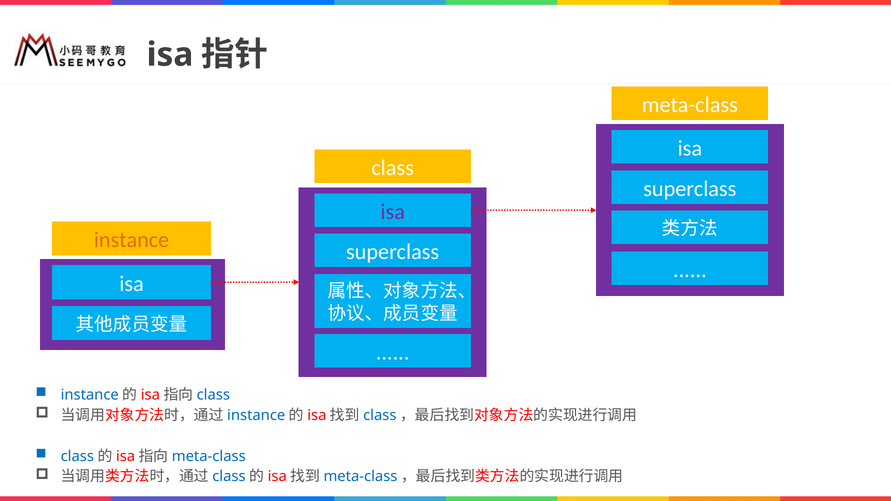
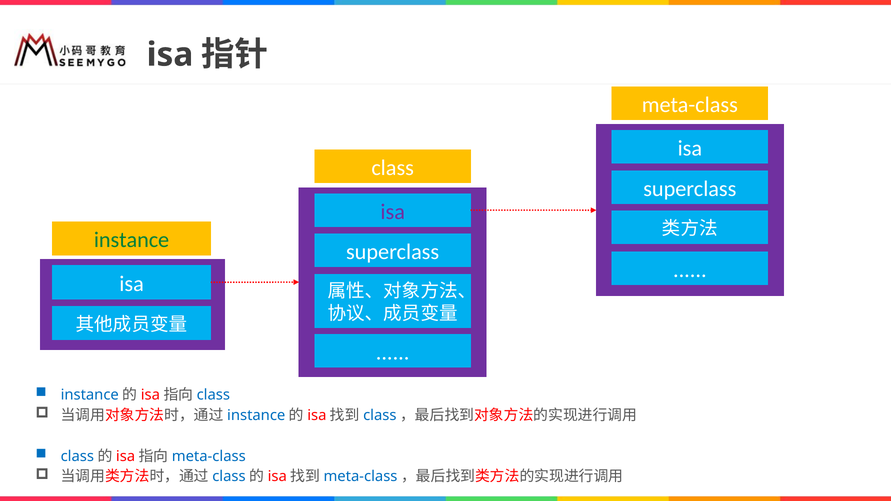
instance colour: orange -> green
